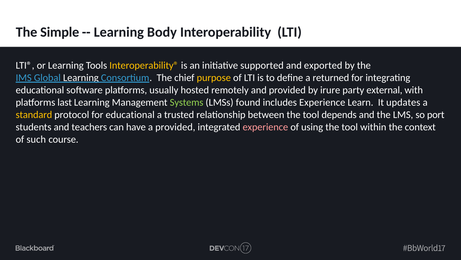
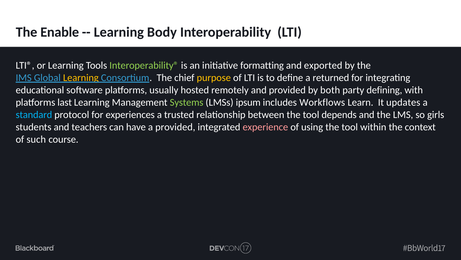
Simple: Simple -> Enable
Interoperability® colour: yellow -> light green
supported: supported -> formatting
Learning at (81, 78) colour: white -> yellow
irure: irure -> both
external: external -> defining
found: found -> ipsum
includes Experience: Experience -> Workflows
standard colour: yellow -> light blue
for educational: educational -> experiences
port: port -> girls
